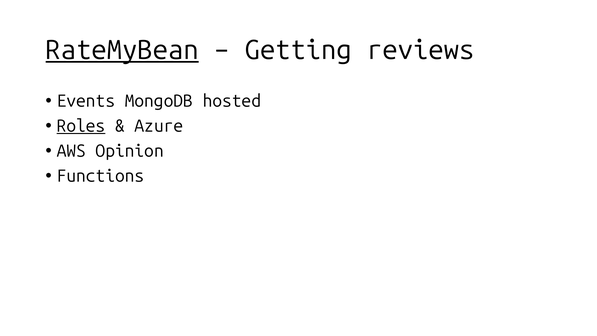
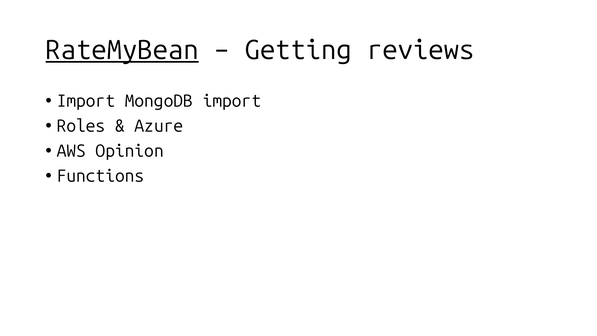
Events at (86, 101): Events -> Import
MongoDB hosted: hosted -> import
Roles underline: present -> none
